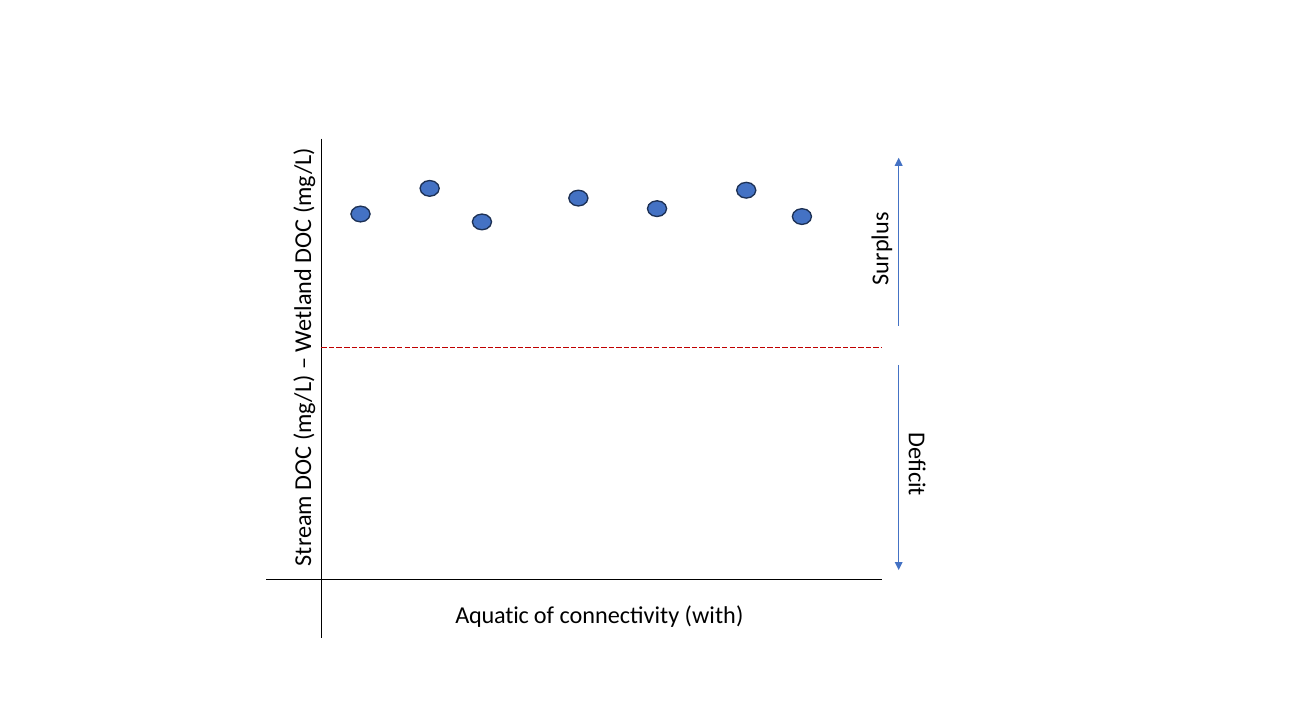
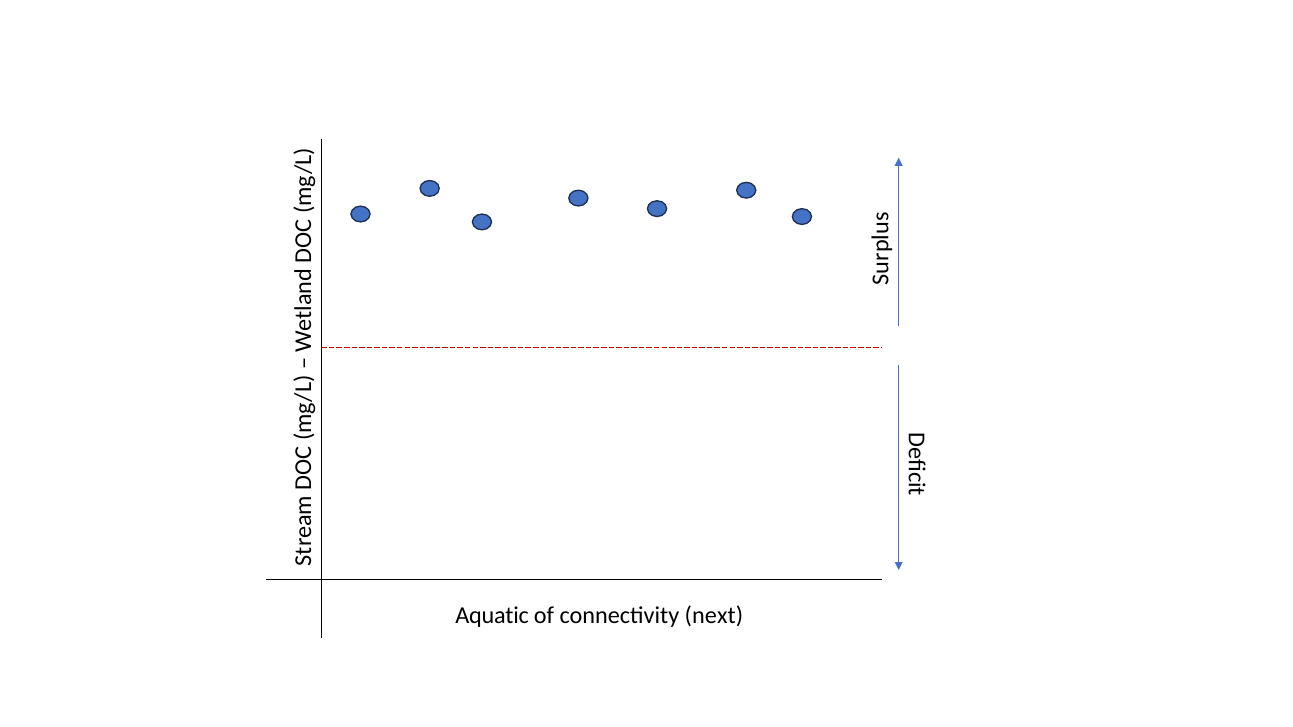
with: with -> next
